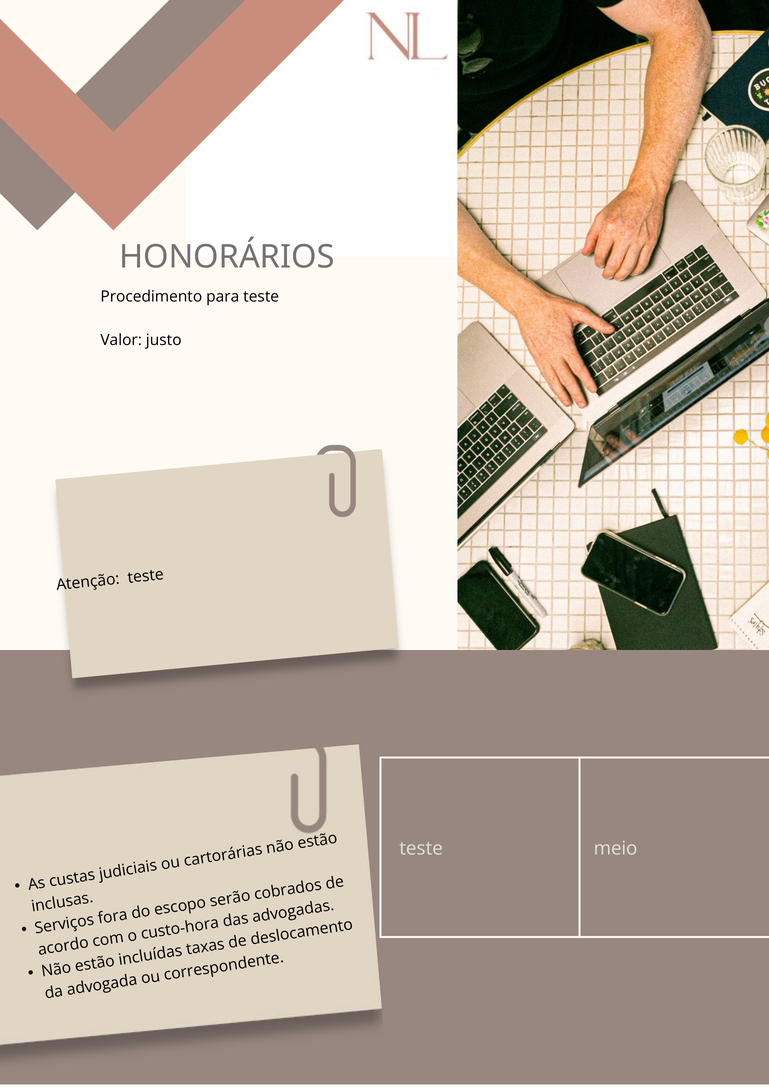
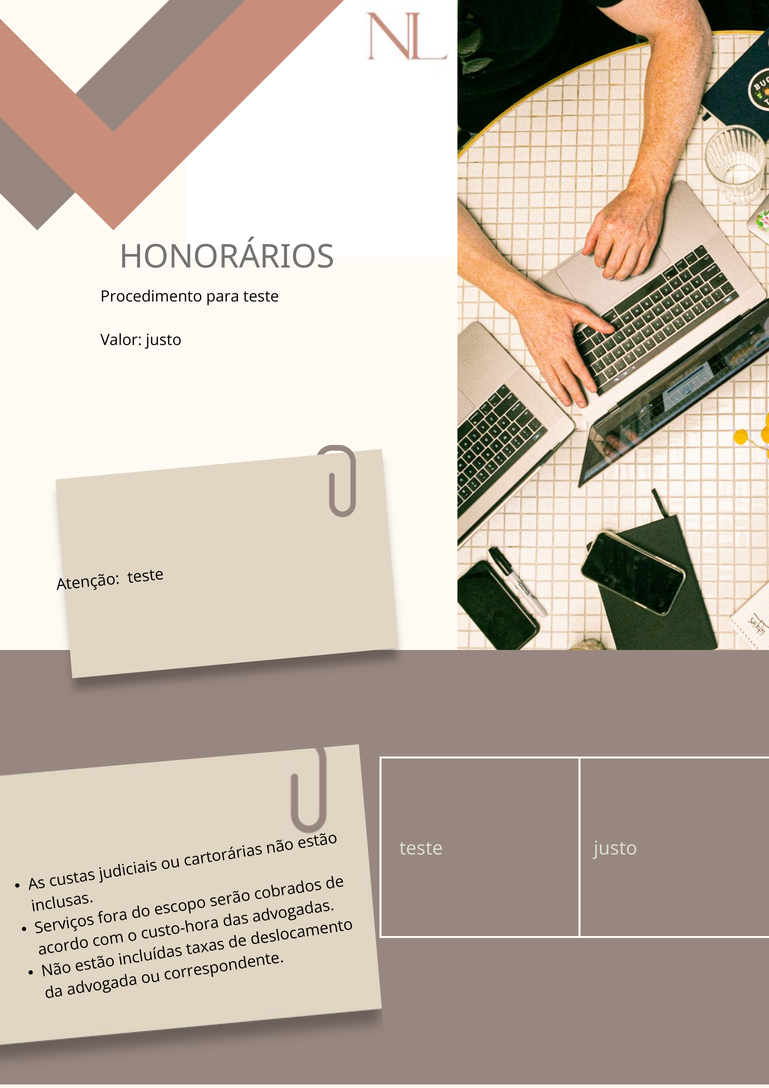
teste meio: meio -> justo
